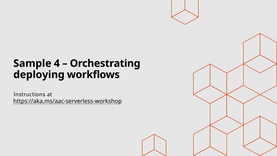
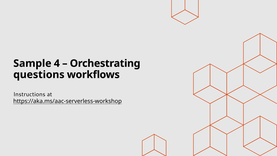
deploying: deploying -> questions
